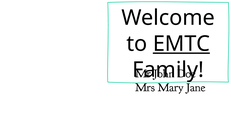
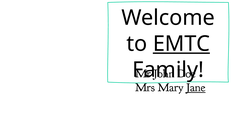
Jane underline: none -> present
